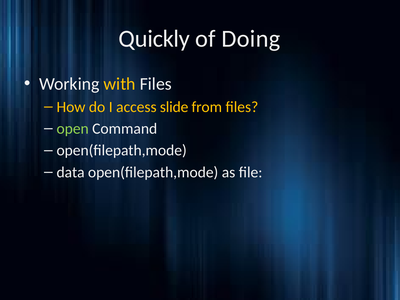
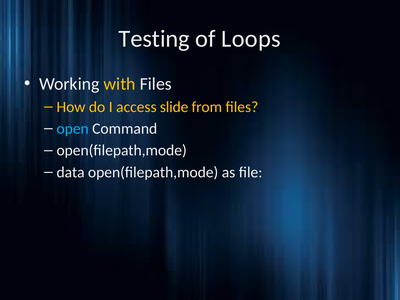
Quickly: Quickly -> Testing
Doing: Doing -> Loops
open colour: light green -> light blue
